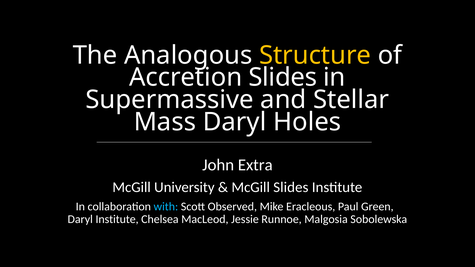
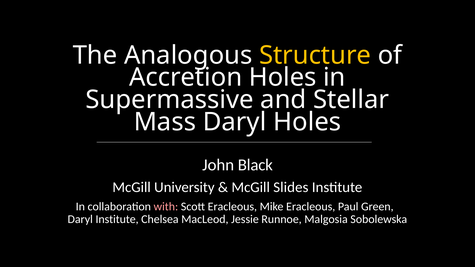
Accretion Slides: Slides -> Holes
Extra: Extra -> Black
with colour: light blue -> pink
Scott Observed: Observed -> Eracleous
